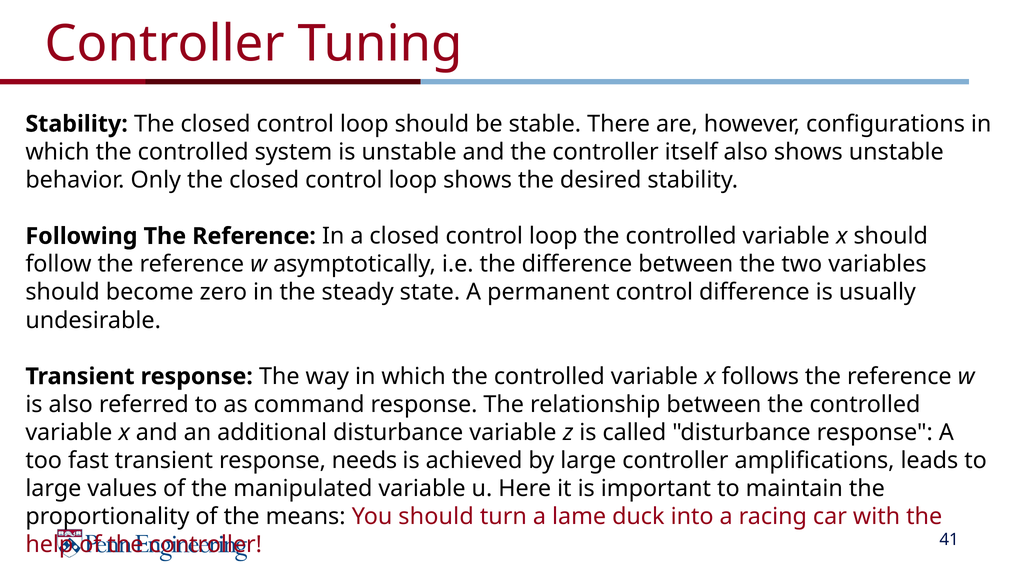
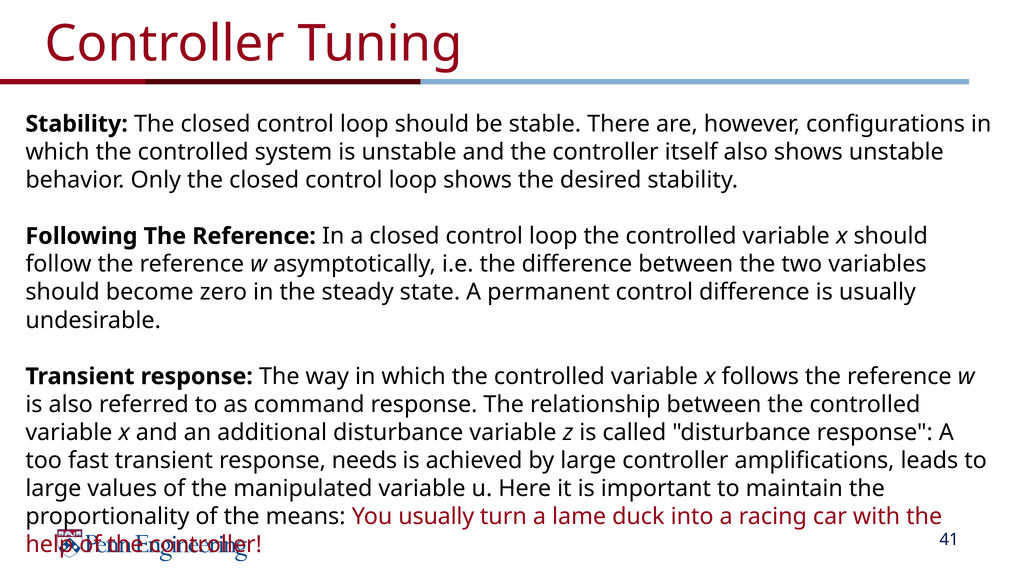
You should: should -> usually
